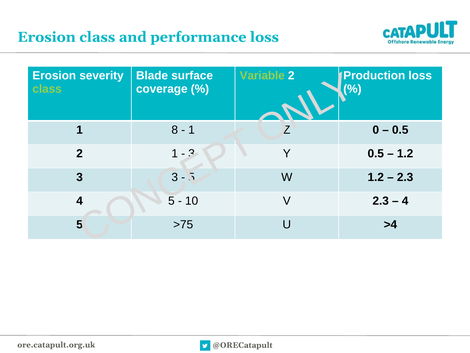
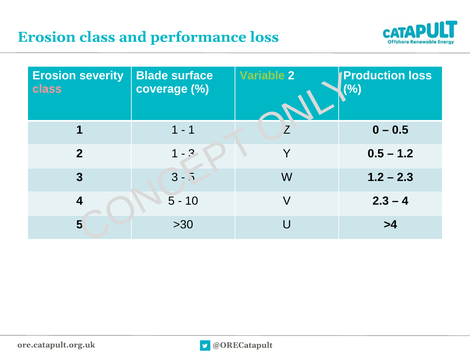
class at (47, 89) colour: light green -> pink
1 8: 8 -> 1
>75: >75 -> >30
